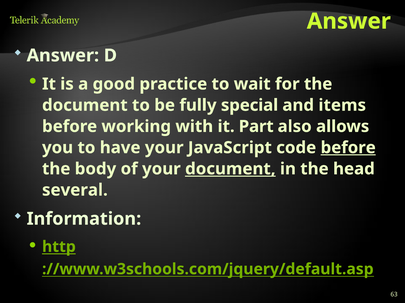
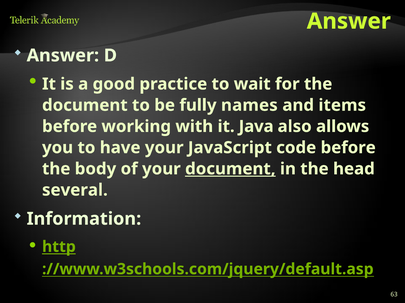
special: special -> names
Part: Part -> Java
before at (348, 148) underline: present -> none
